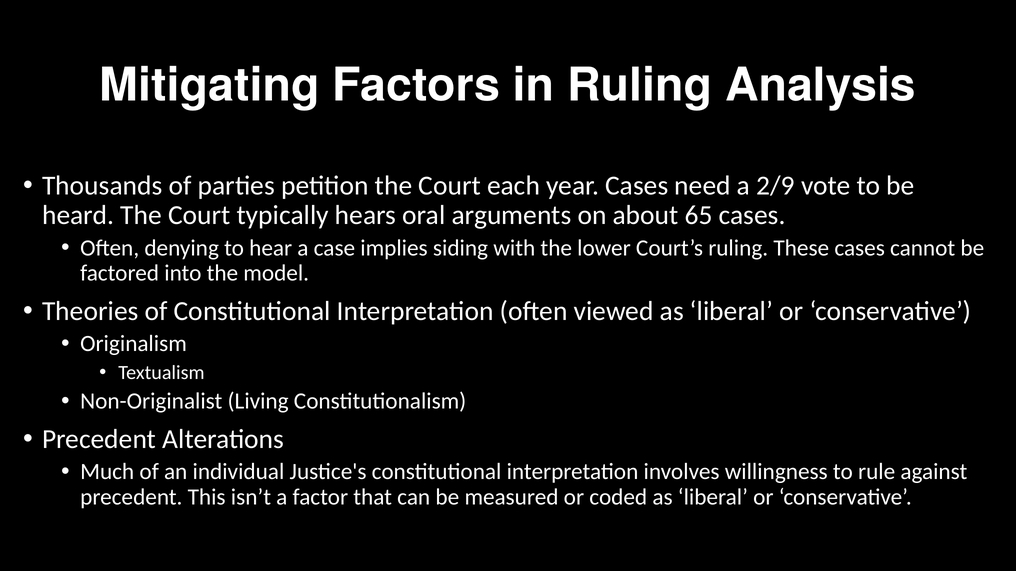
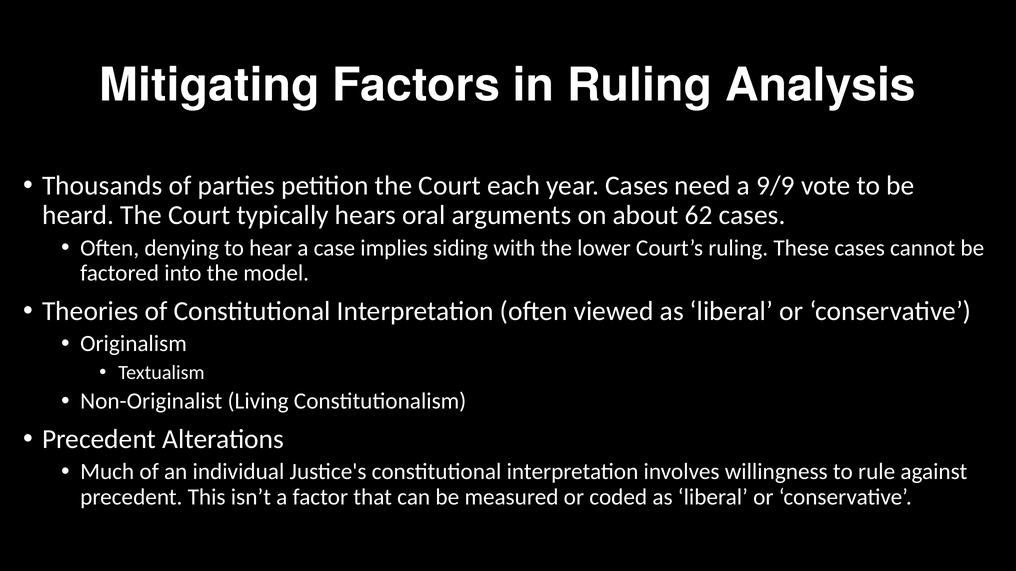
2/9: 2/9 -> 9/9
65: 65 -> 62
